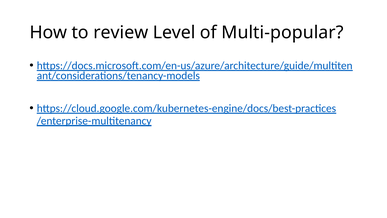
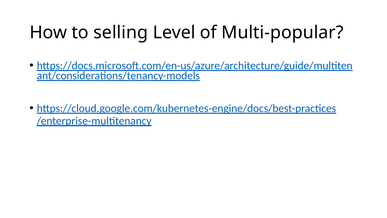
review: review -> selling
